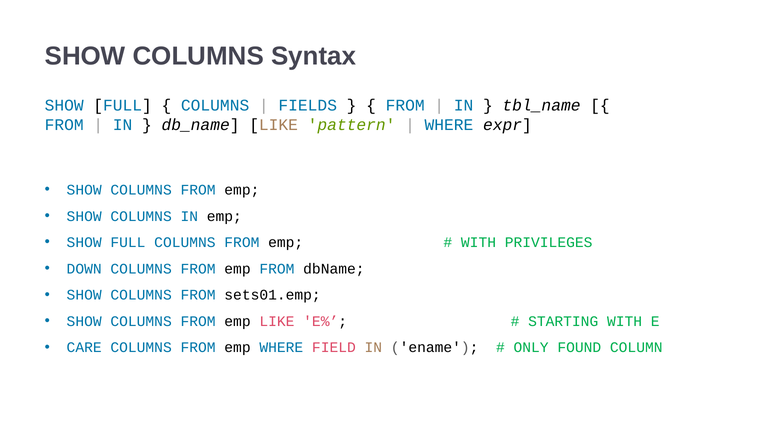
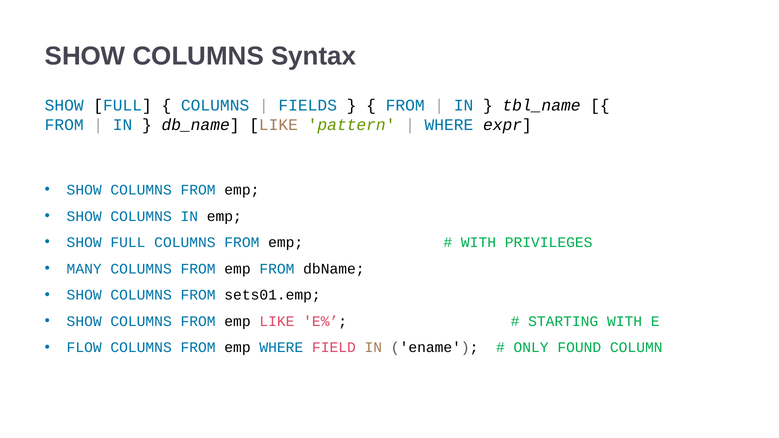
DOWN: DOWN -> MANY
CARE: CARE -> FLOW
